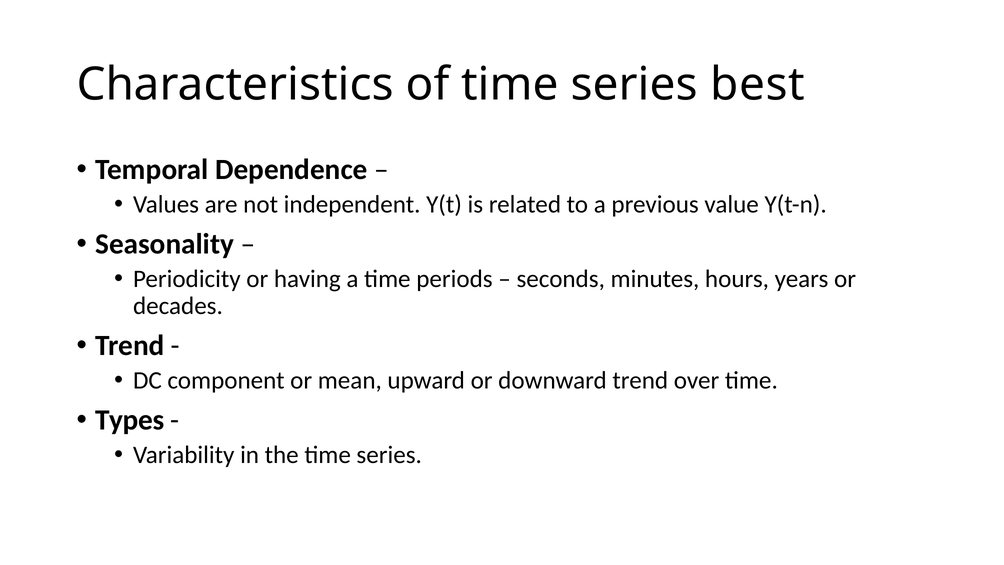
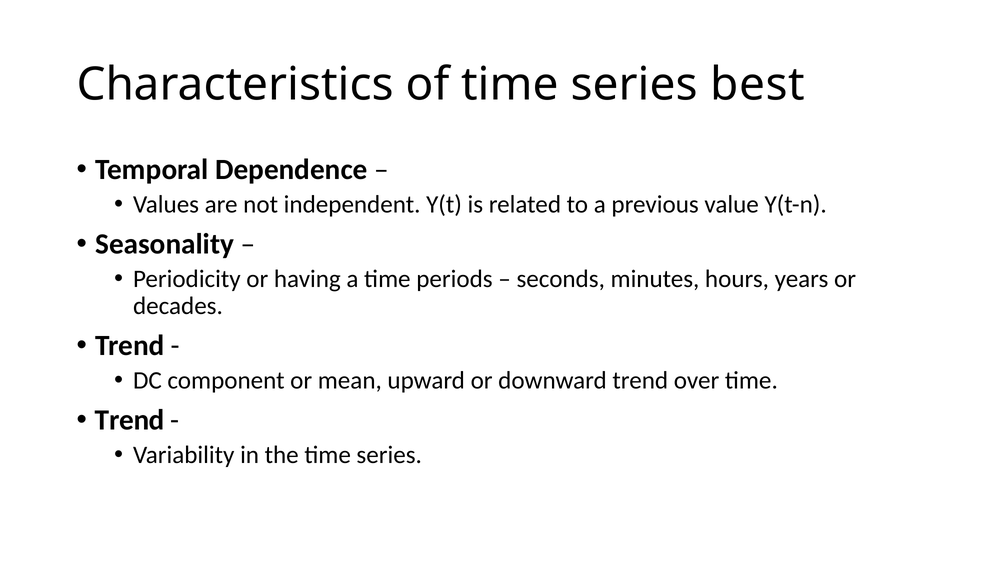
Types at (130, 420): Types -> Trend
